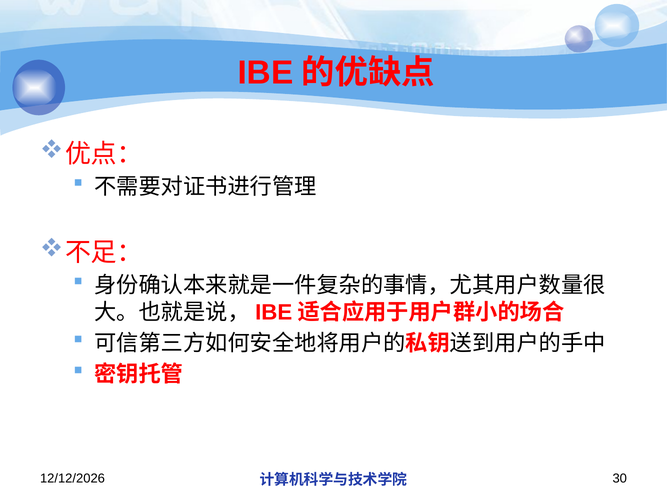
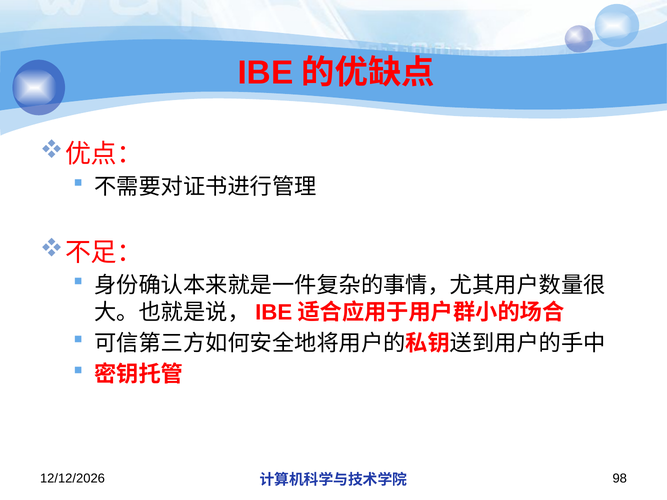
30: 30 -> 98
